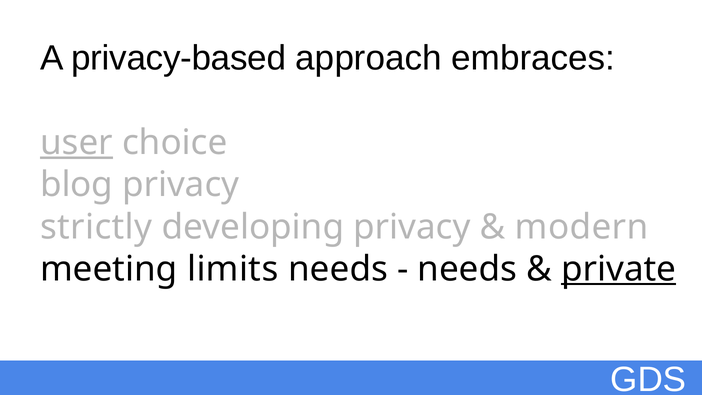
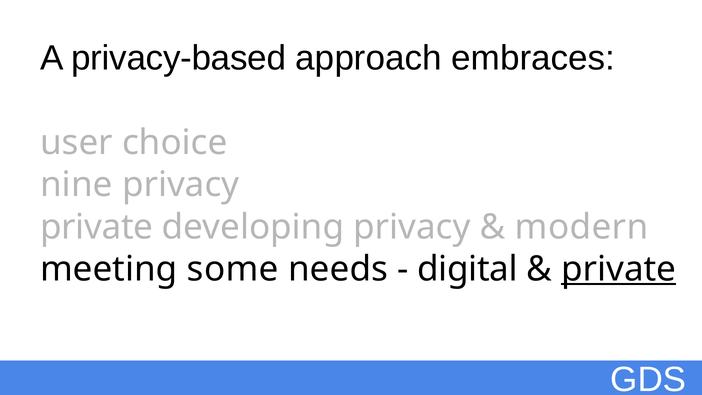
user underline: present -> none
blog: blog -> nine
strictly at (96, 227): strictly -> private
limits: limits -> some
needs at (467, 269): needs -> digital
